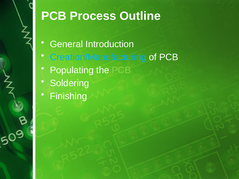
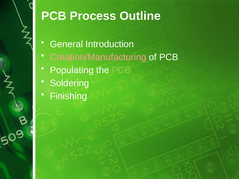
Creation/Manufacturing colour: light blue -> pink
